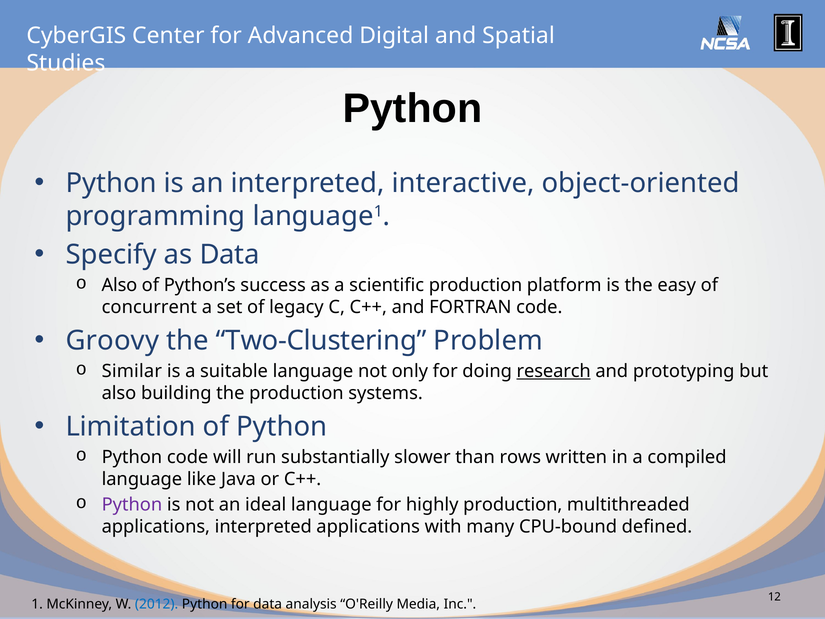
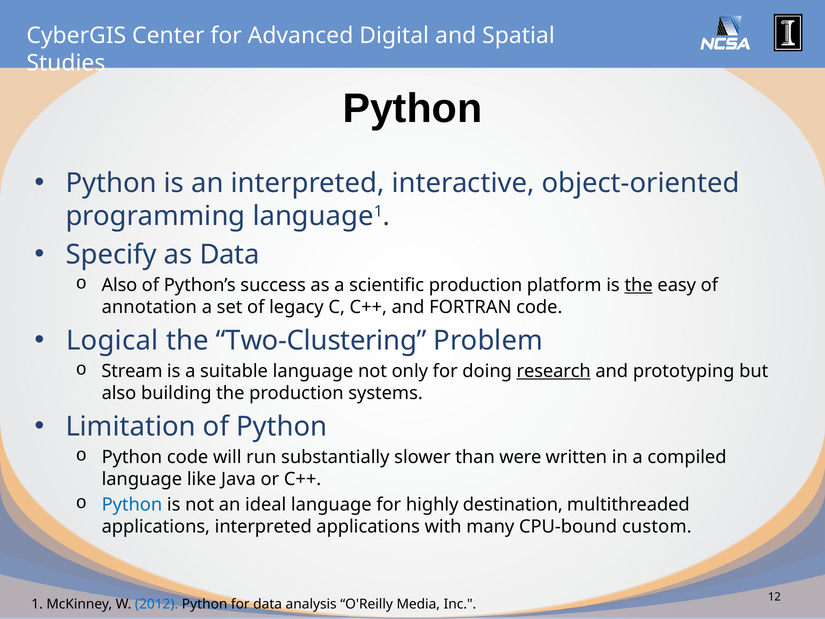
the at (639, 285) underline: none -> present
concurrent: concurrent -> annotation
Groovy: Groovy -> Logical
Similar: Similar -> Stream
rows: rows -> were
Python at (132, 505) colour: purple -> blue
highly production: production -> destination
defined: defined -> custom
